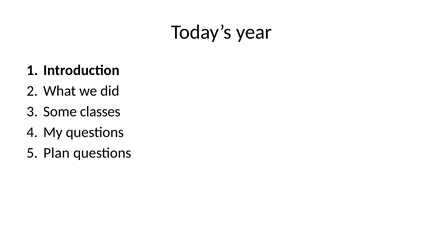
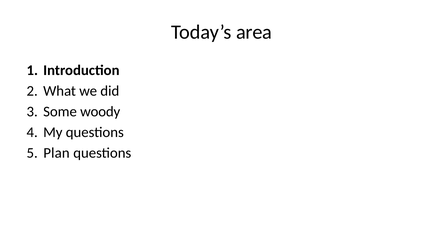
year: year -> area
classes: classes -> woody
